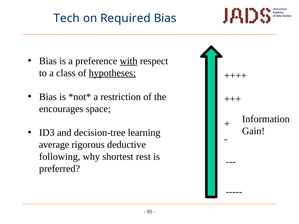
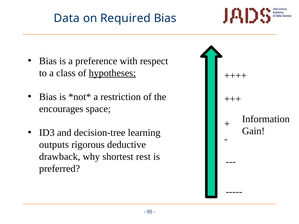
Tech: Tech -> Data
with underline: present -> none
average: average -> outputs
following: following -> drawback
